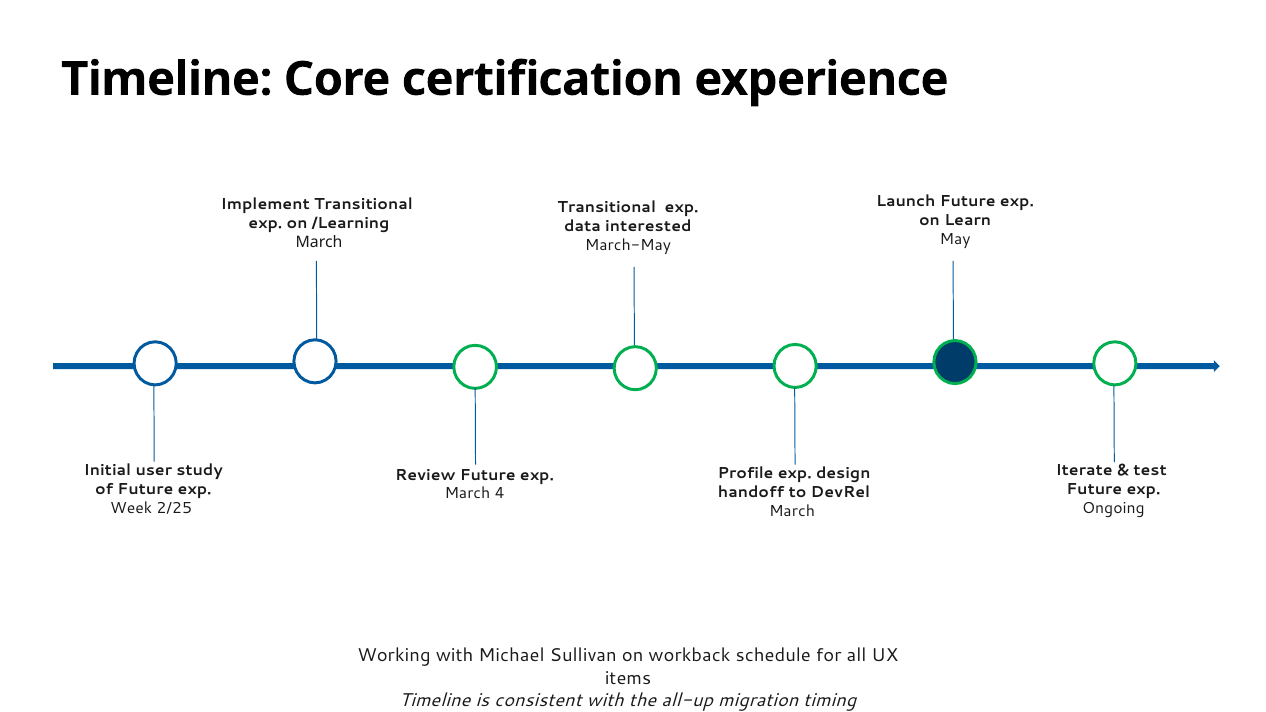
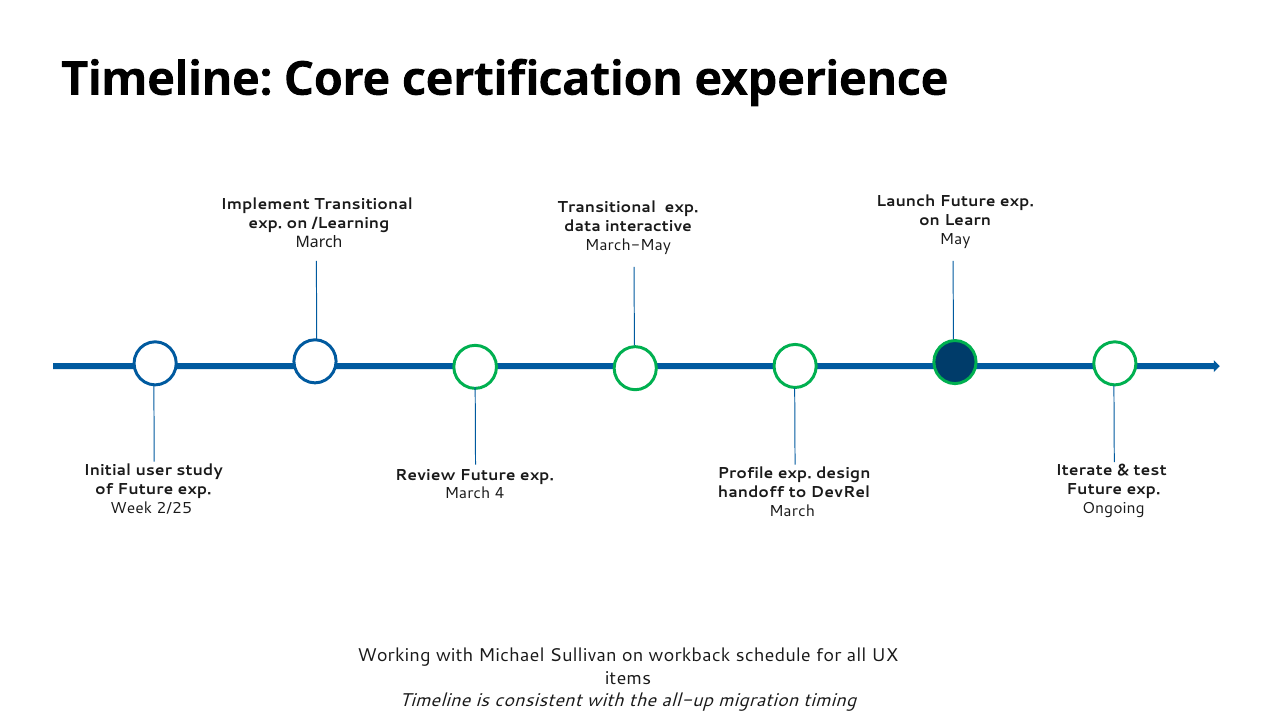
interested: interested -> interactive
